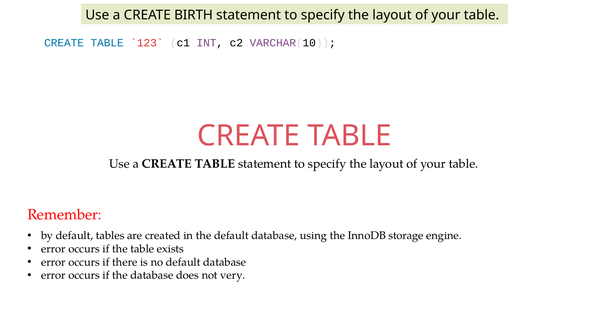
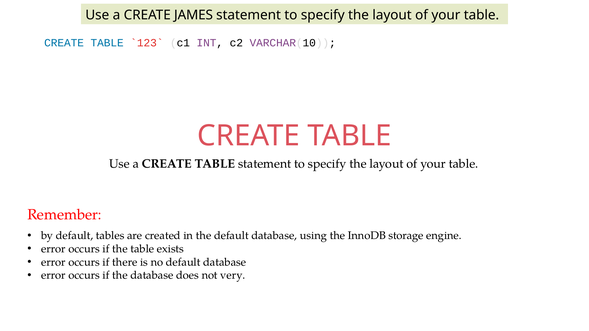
BIRTH: BIRTH -> JAMES
